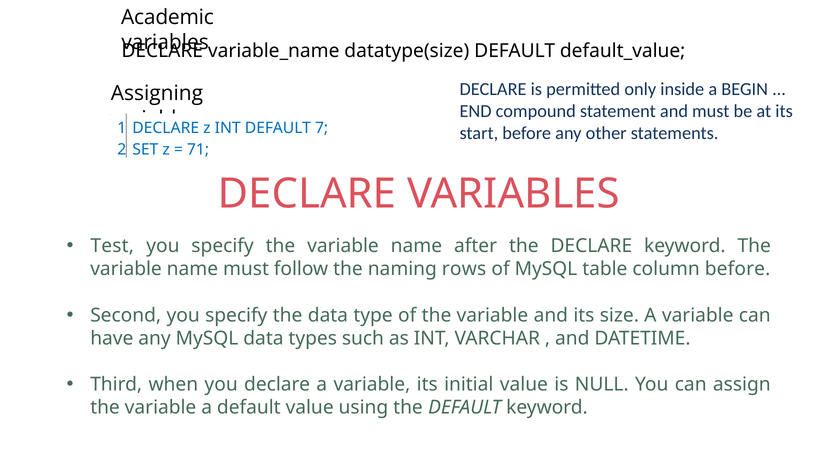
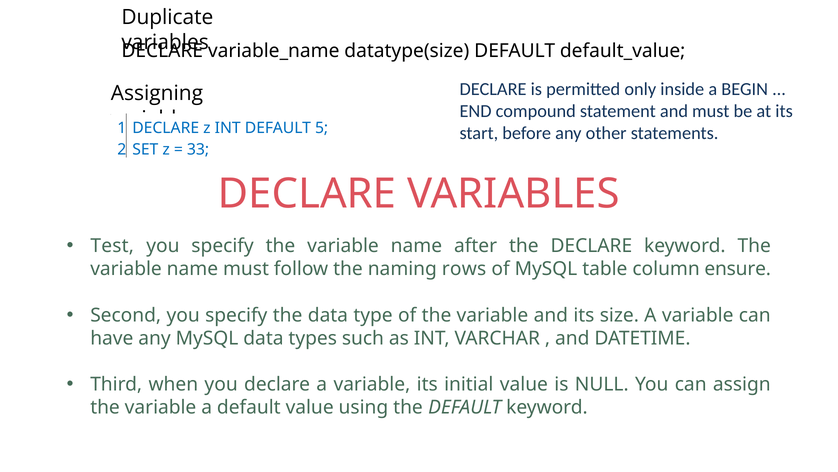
Academic: Academic -> Duplicate
7: 7 -> 5
71: 71 -> 33
column before: before -> ensure
